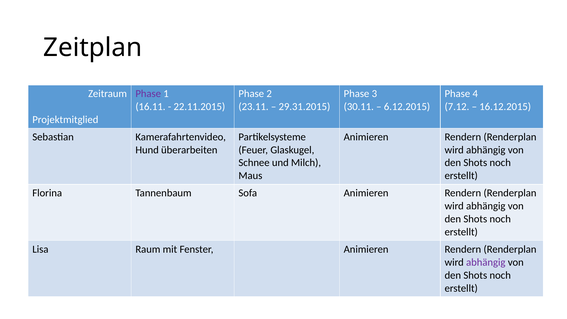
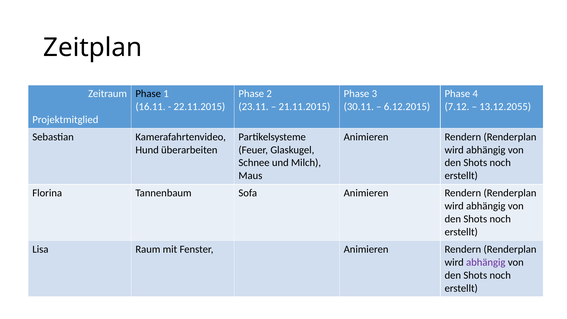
Phase at (148, 94) colour: purple -> black
29.31.2015: 29.31.2015 -> 21.11.2015
16.12.2015: 16.12.2015 -> 13.12.2055
